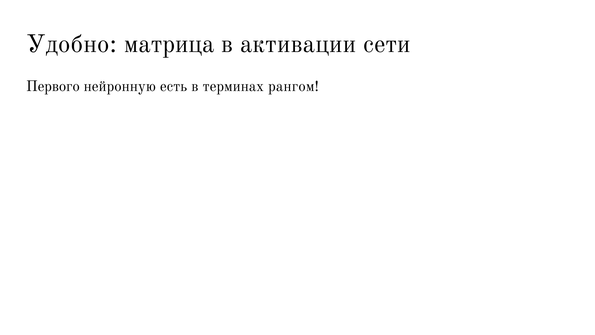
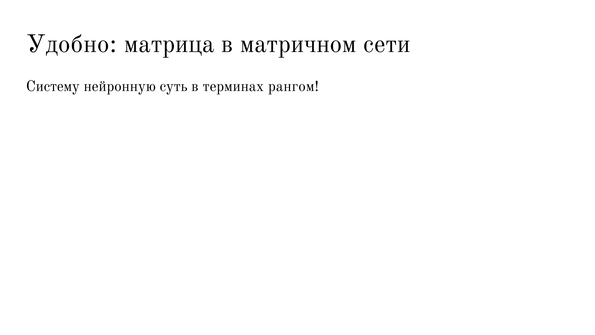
активации: активации -> матричном
Первого: Первого -> Систему
есть: есть -> суть
